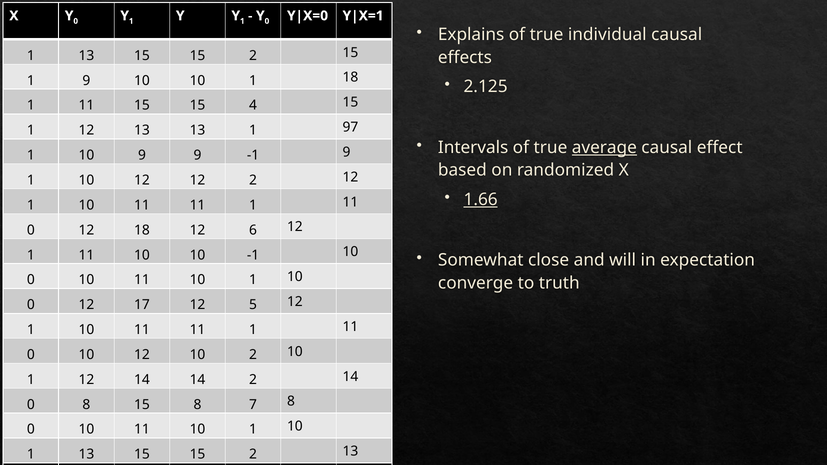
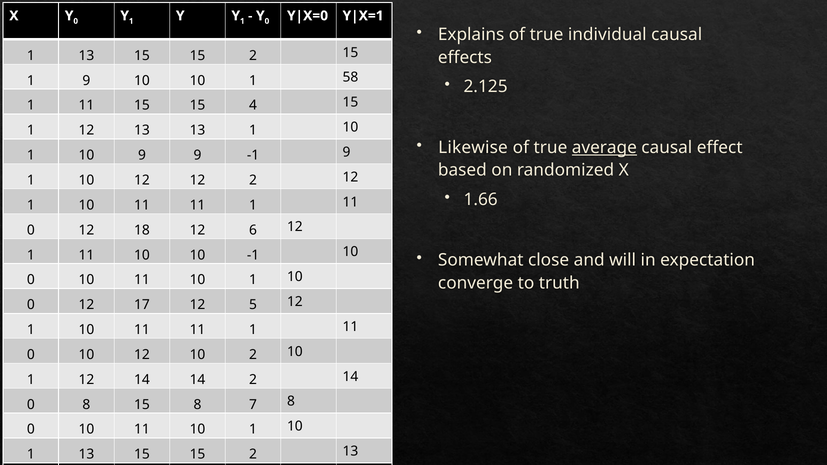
18 at (350, 77): 18 -> 58
97 at (350, 127): 97 -> 10
Intervals: Intervals -> Likewise
1.66 underline: present -> none
